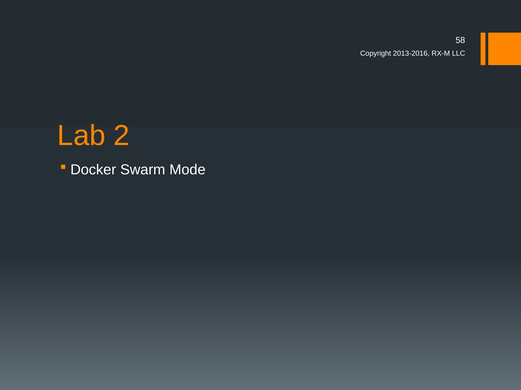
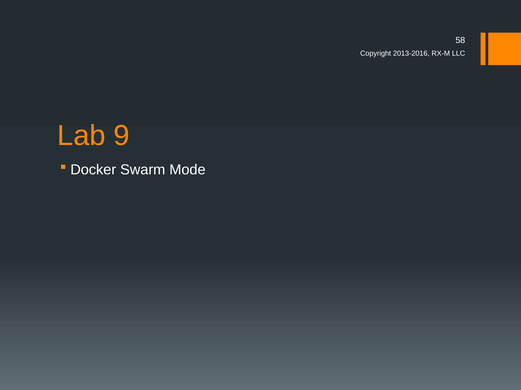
2: 2 -> 9
